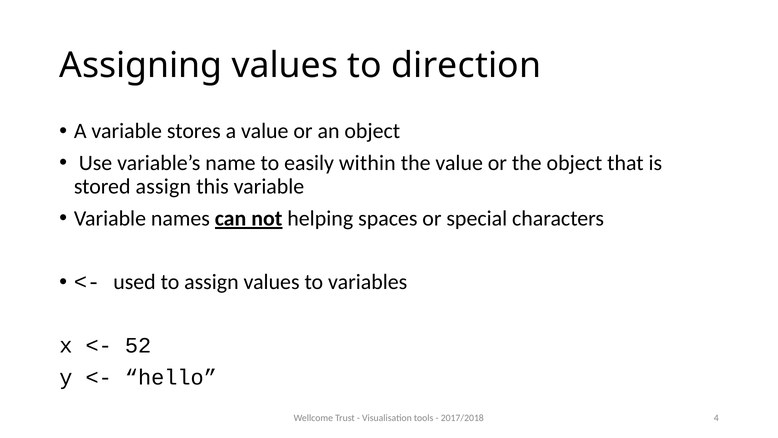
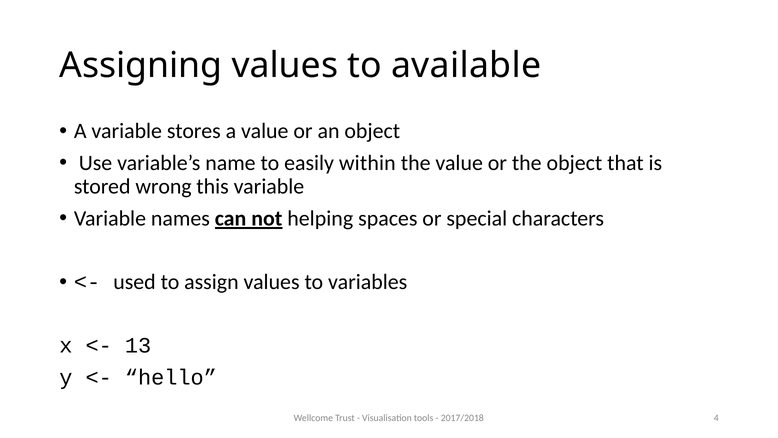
direction: direction -> available
stored assign: assign -> wrong
52: 52 -> 13
